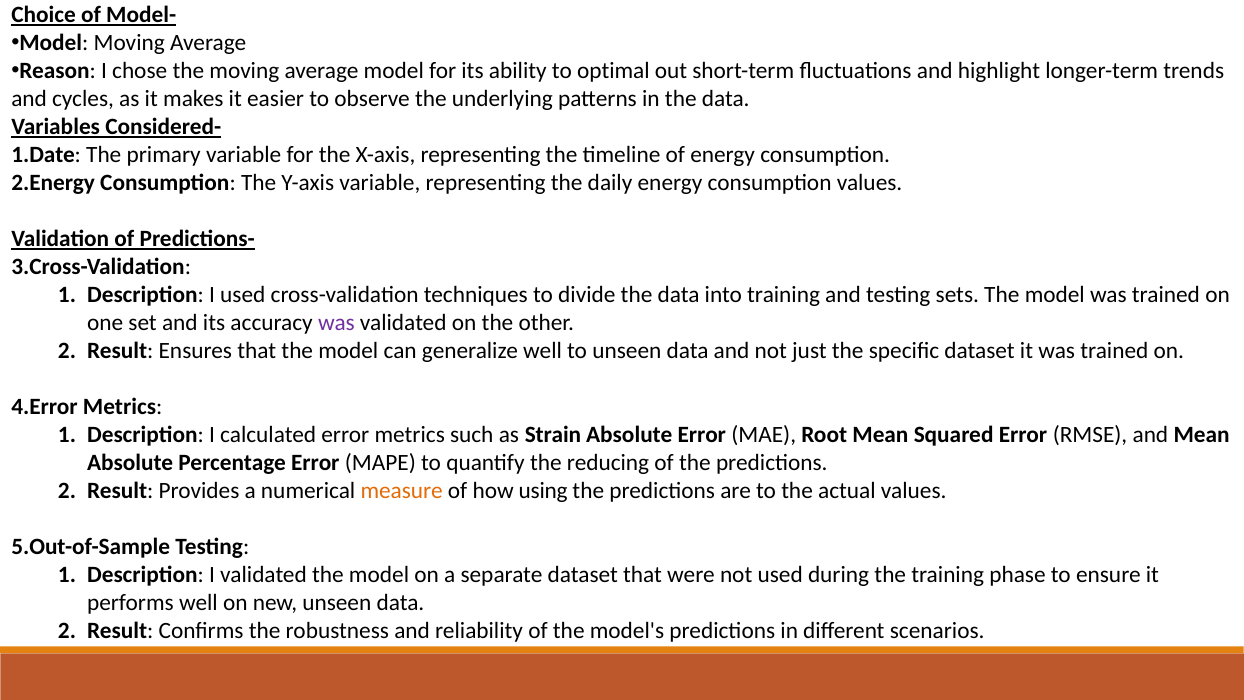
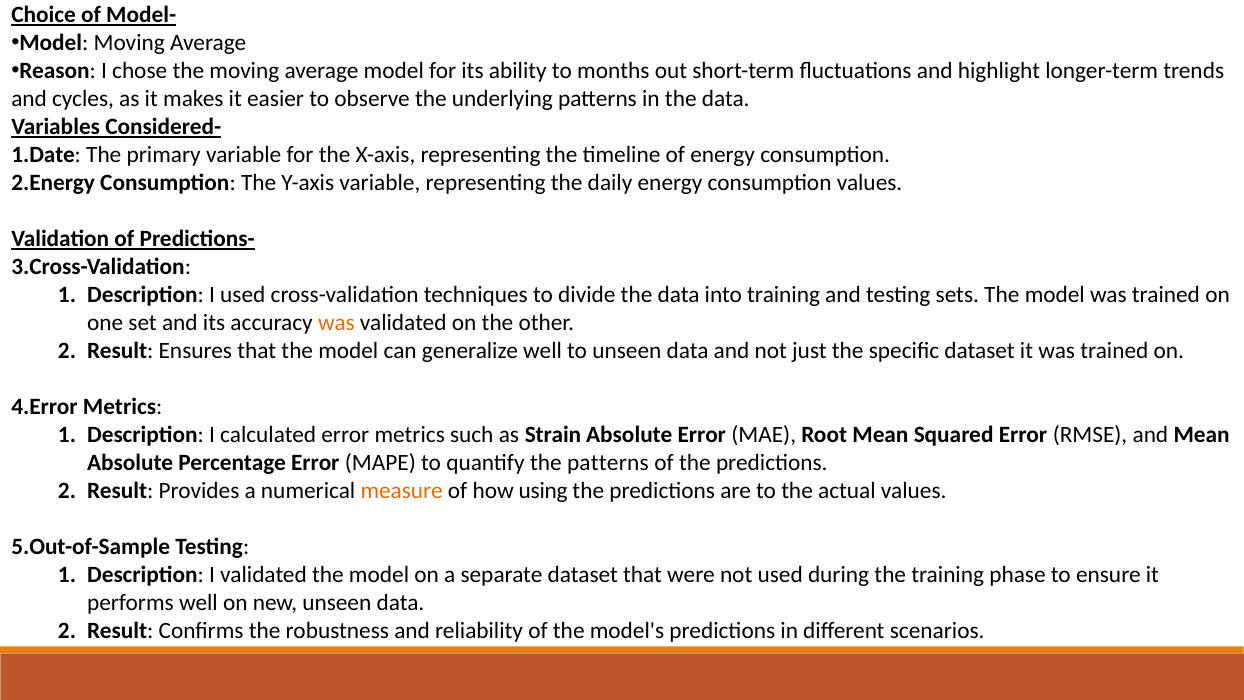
optimal: optimal -> months
was at (336, 323) colour: purple -> orange
the reducing: reducing -> patterns
